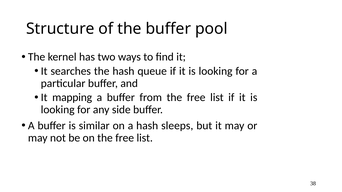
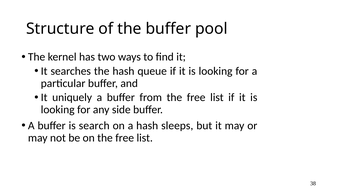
mapping: mapping -> uniquely
similar: similar -> search
